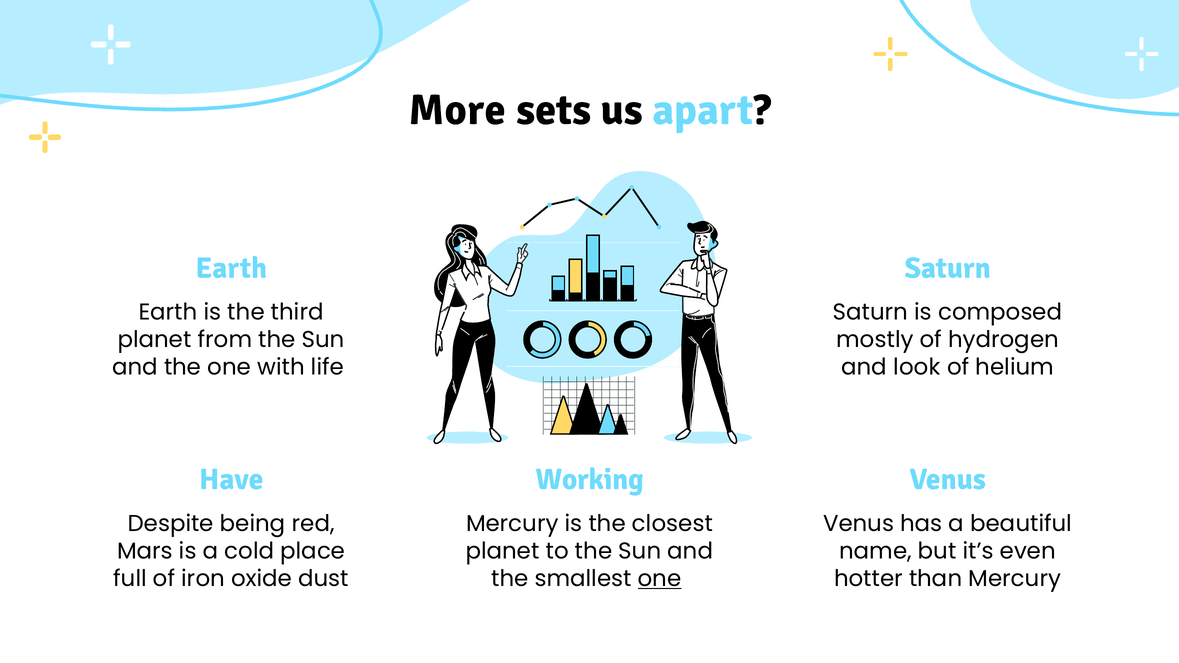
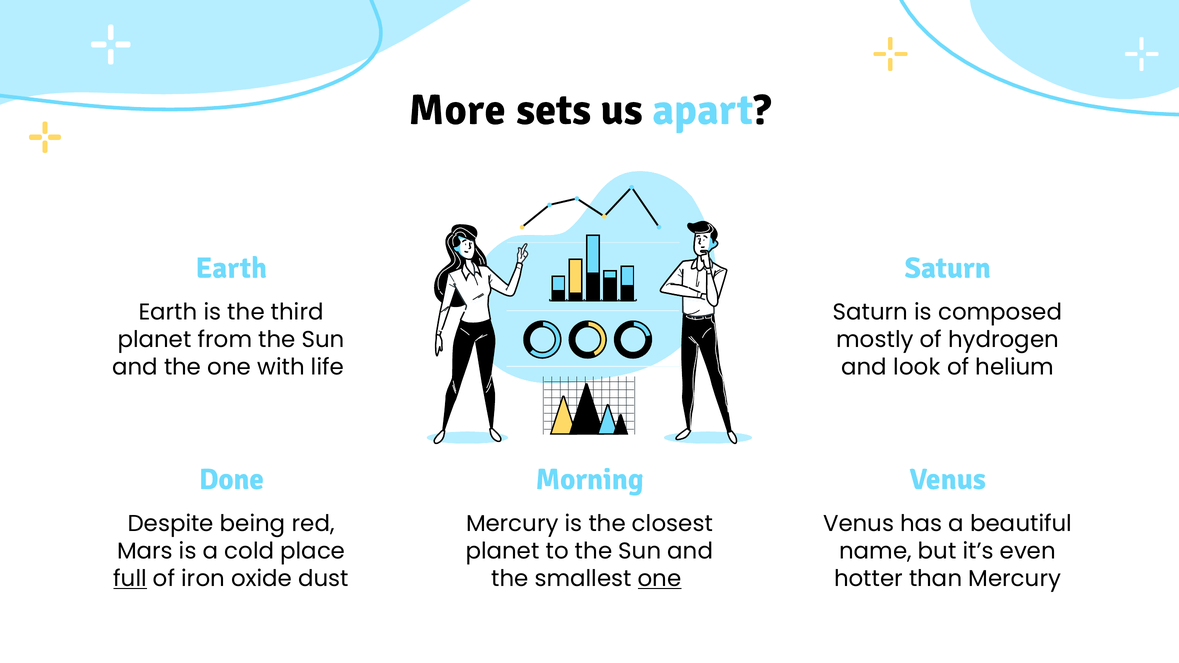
Have: Have -> Done
Working: Working -> Morning
full underline: none -> present
